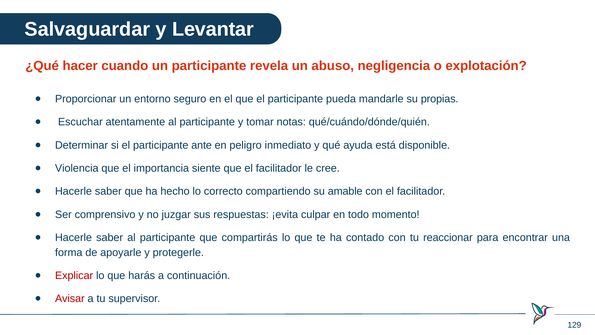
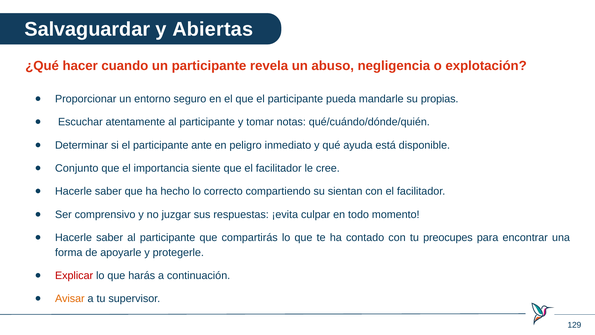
Levantar: Levantar -> Abiertas
Violencia: Violencia -> Conjunto
amable: amable -> sientan
reaccionar: reaccionar -> preocupes
Avisar colour: red -> orange
